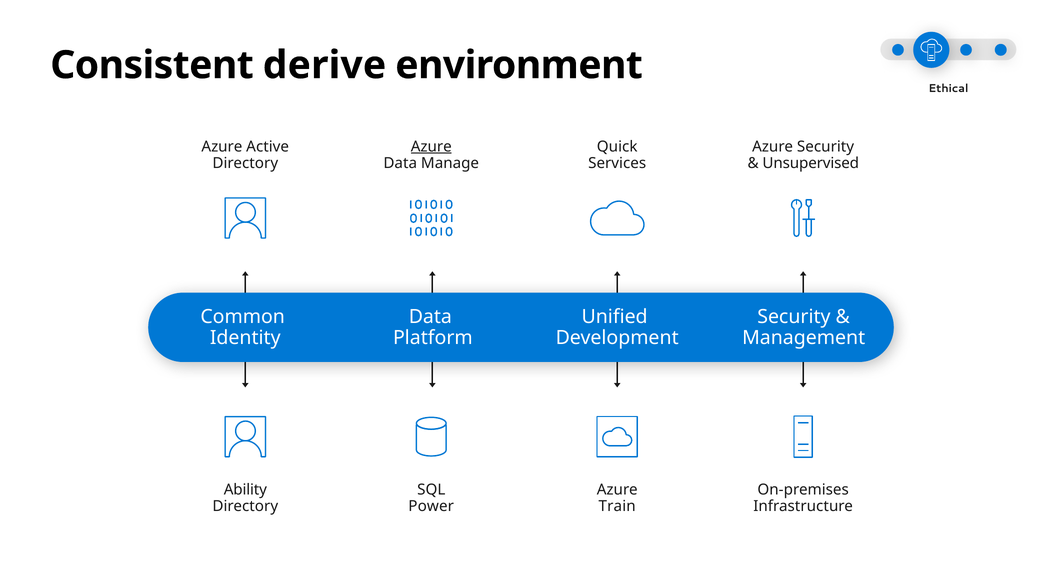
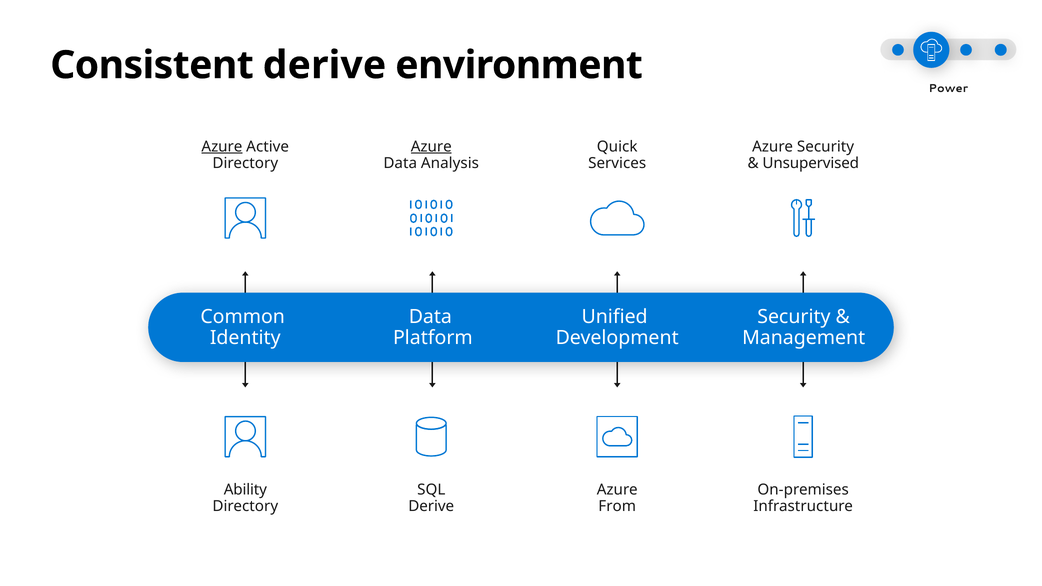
Ethical: Ethical -> Power
Azure at (222, 147) underline: none -> present
Manage: Manage -> Analysis
Power at (431, 506): Power -> Derive
Train: Train -> From
